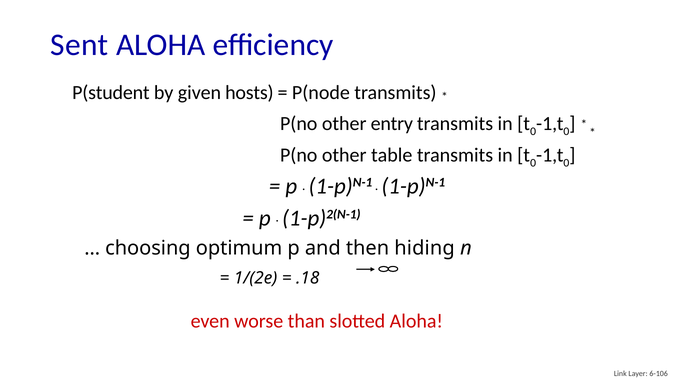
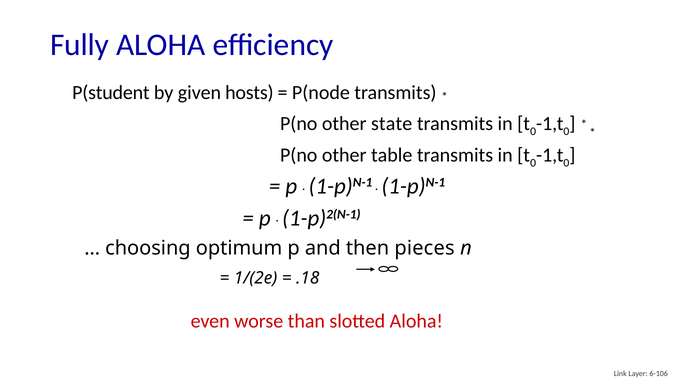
Sent: Sent -> Fully
entry: entry -> state
hiding: hiding -> pieces
